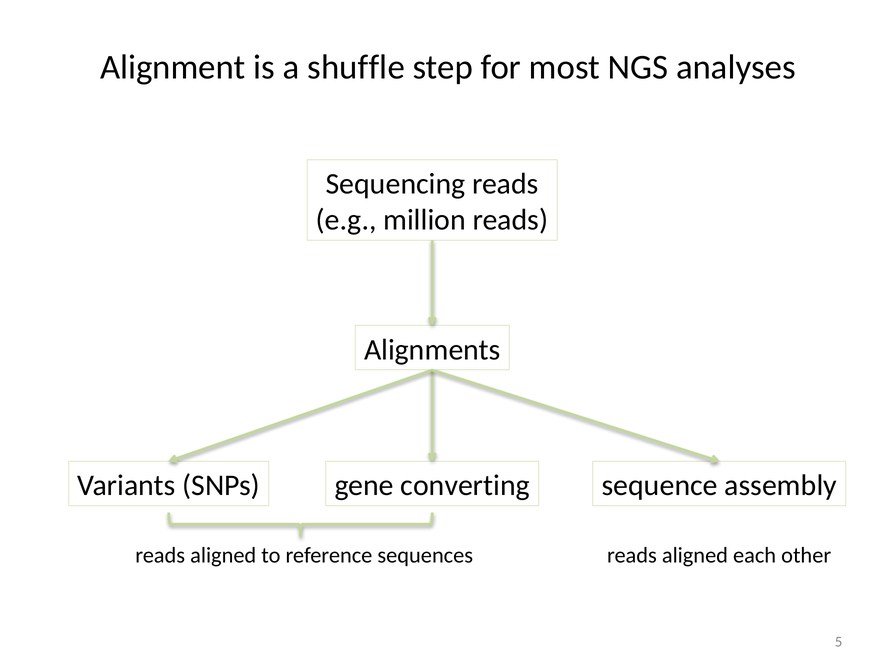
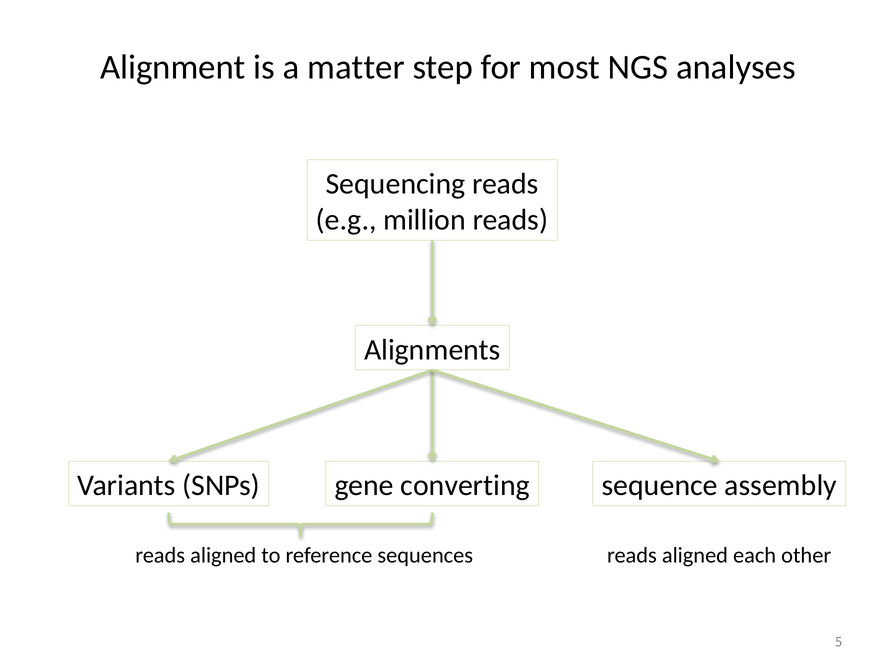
shuffle: shuffle -> matter
